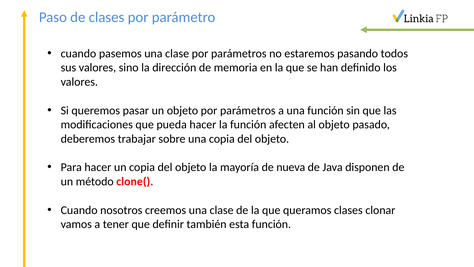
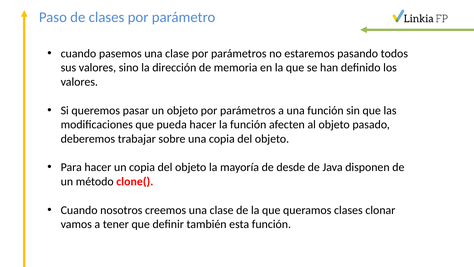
nueva: nueva -> desde
